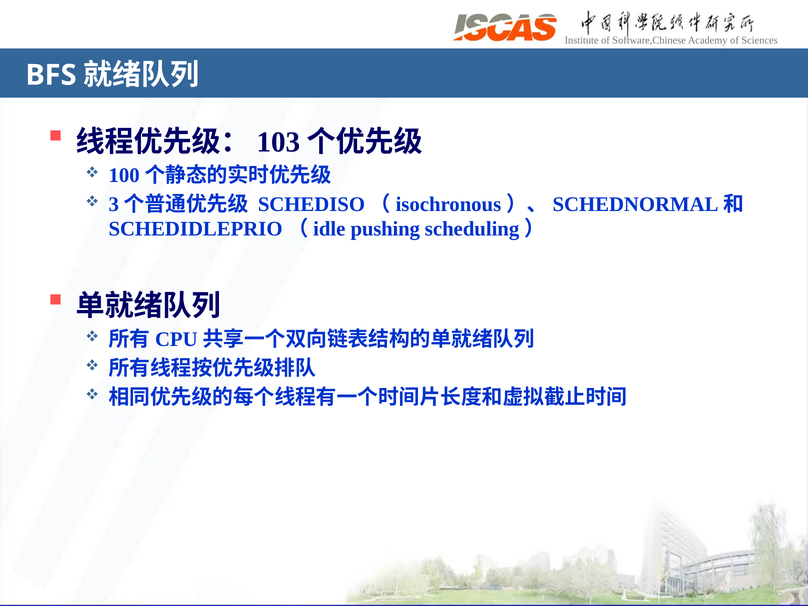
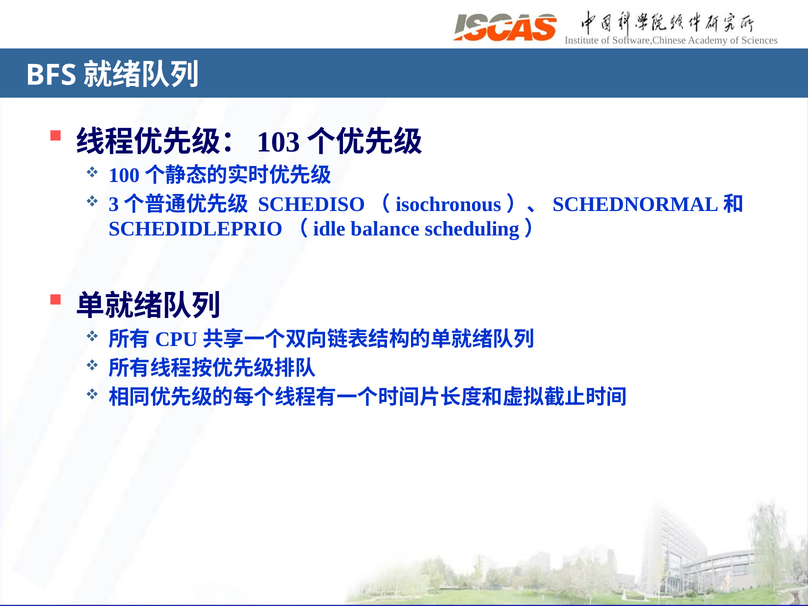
pushing: pushing -> balance
